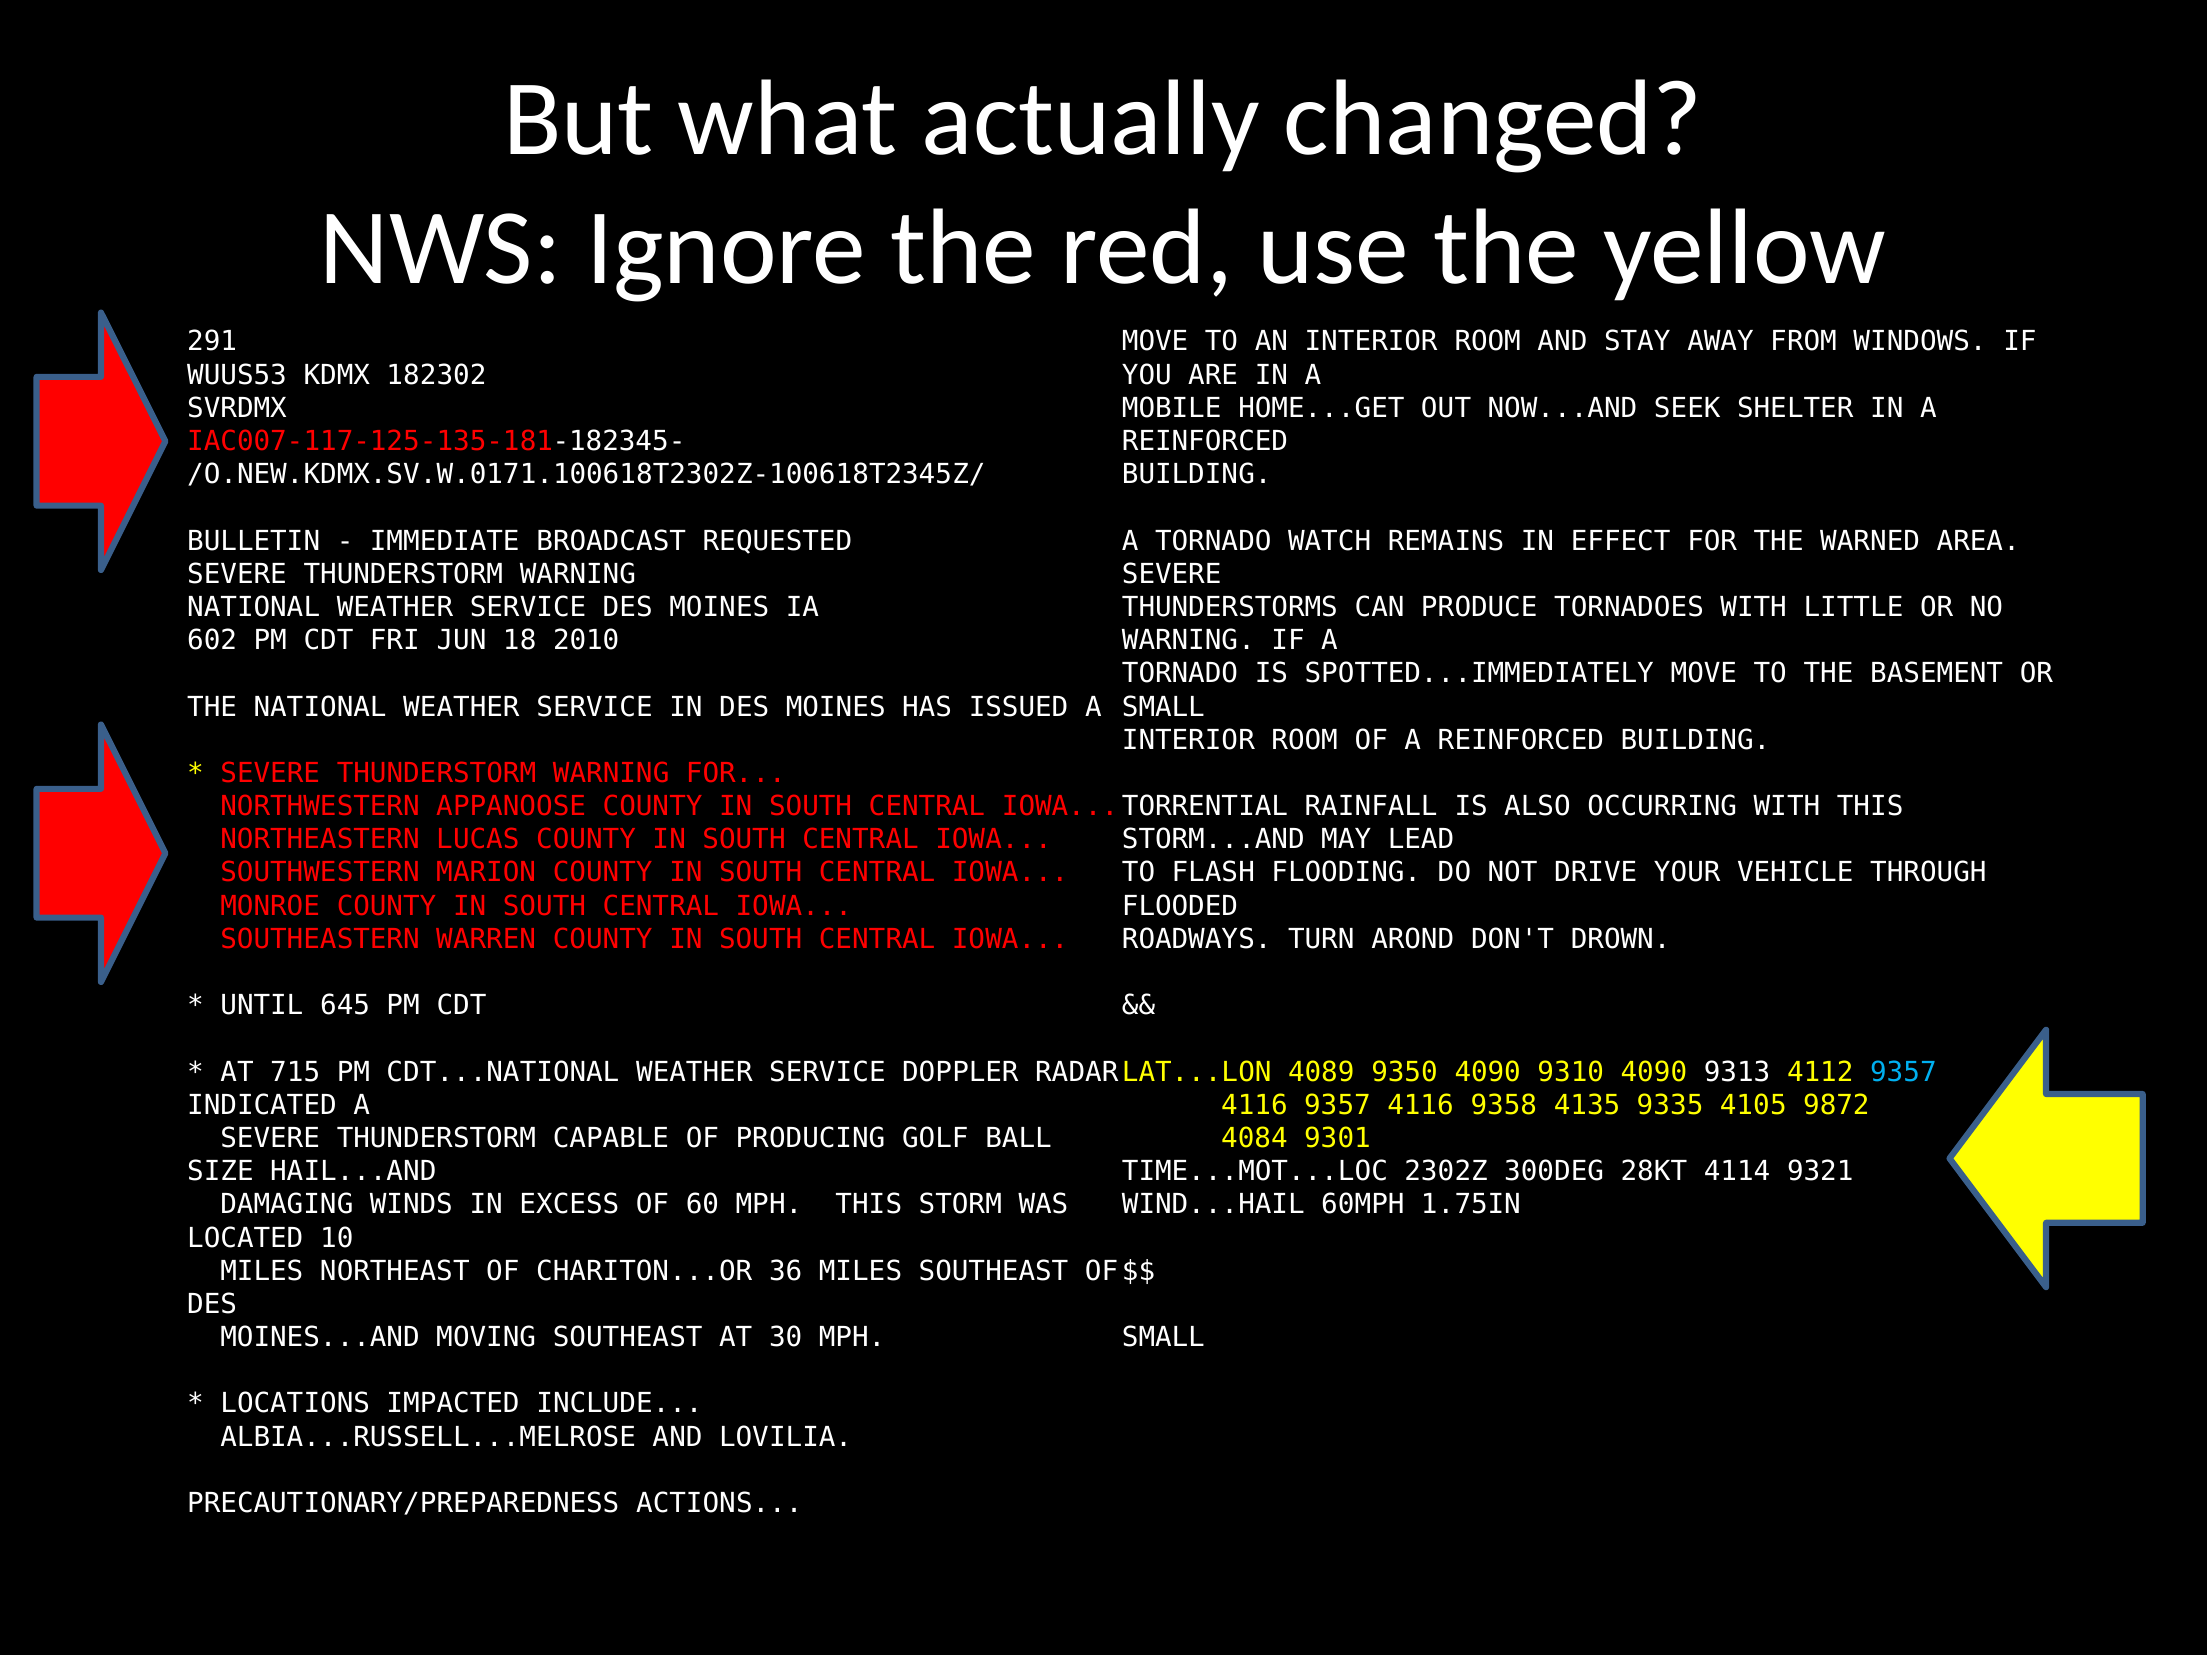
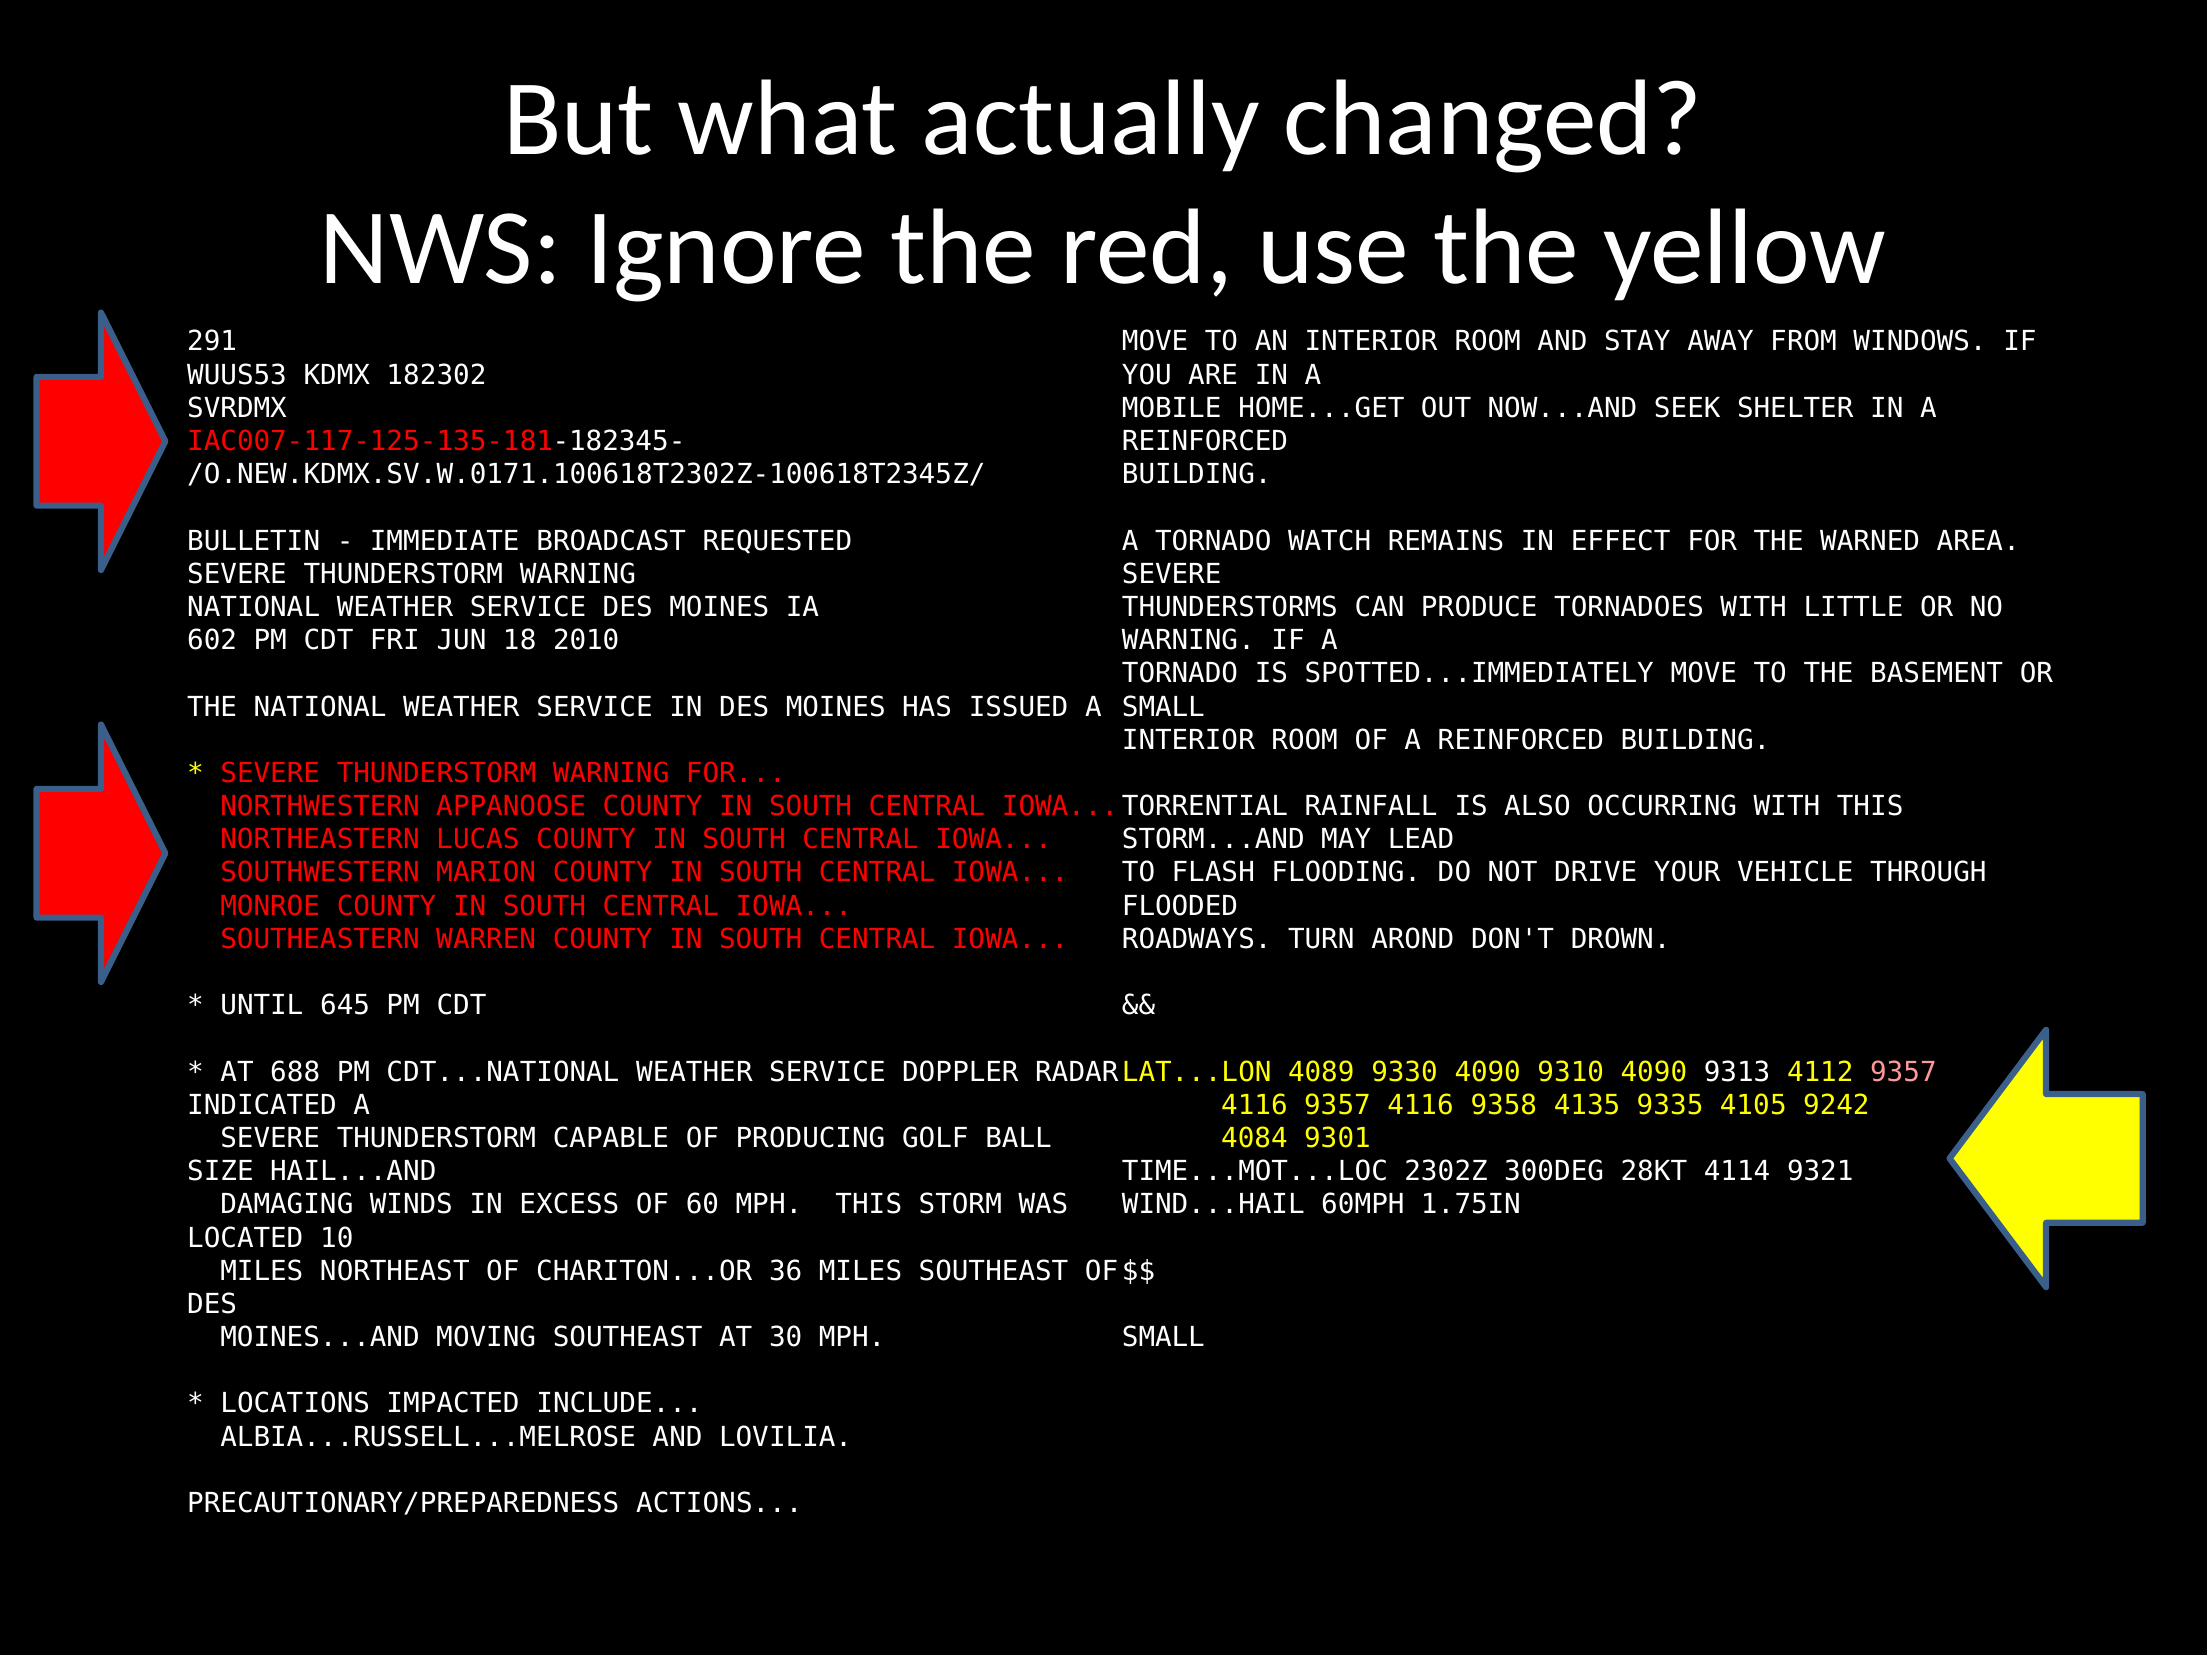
715: 715 -> 688
9350: 9350 -> 9330
9357 at (1903, 1072) colour: light blue -> pink
9872: 9872 -> 9242
